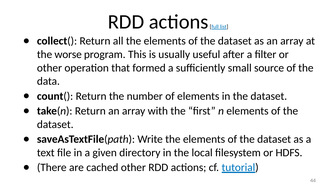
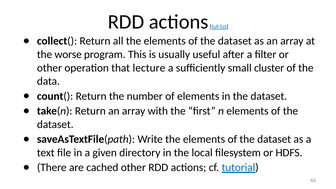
formed: formed -> lecture
source: source -> cluster
